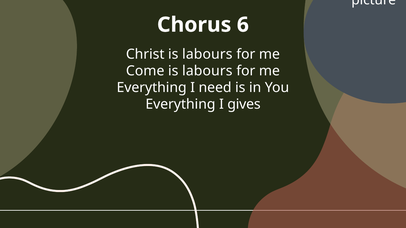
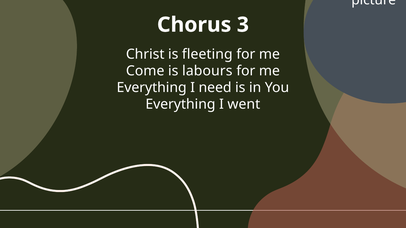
6: 6 -> 3
Christ is labours: labours -> fleeting
gives: gives -> went
